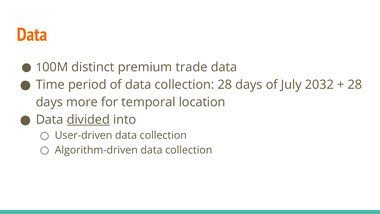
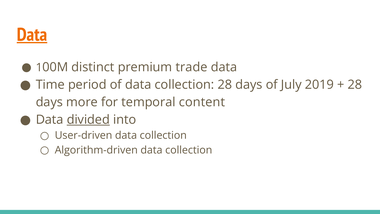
Data at (32, 35) underline: none -> present
2032: 2032 -> 2019
location: location -> content
